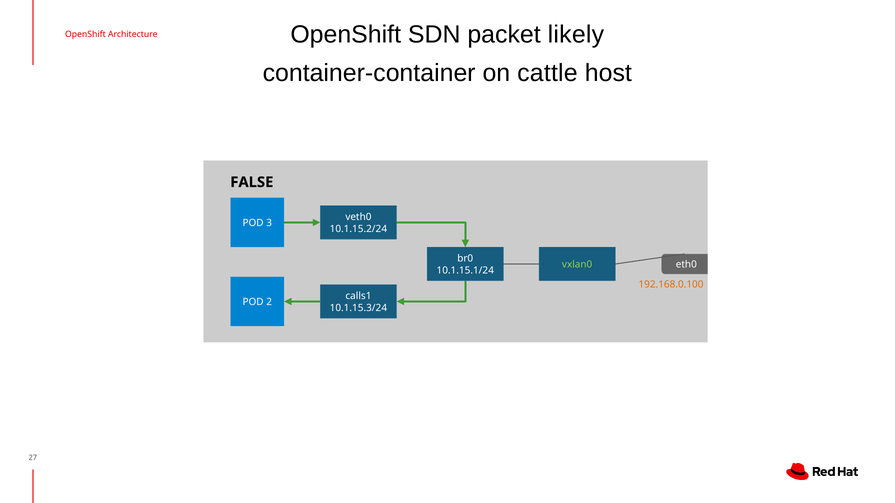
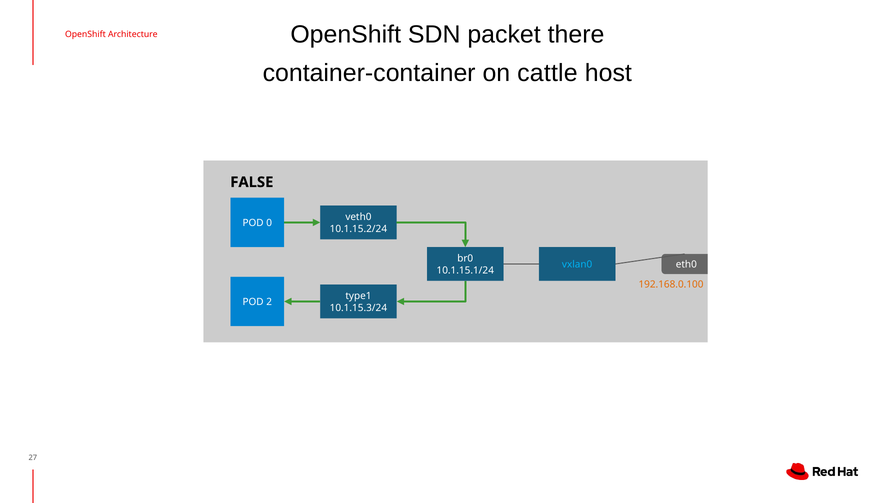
likely: likely -> there
3: 3 -> 0
vxlan0 colour: light green -> light blue
calls1: calls1 -> type1
